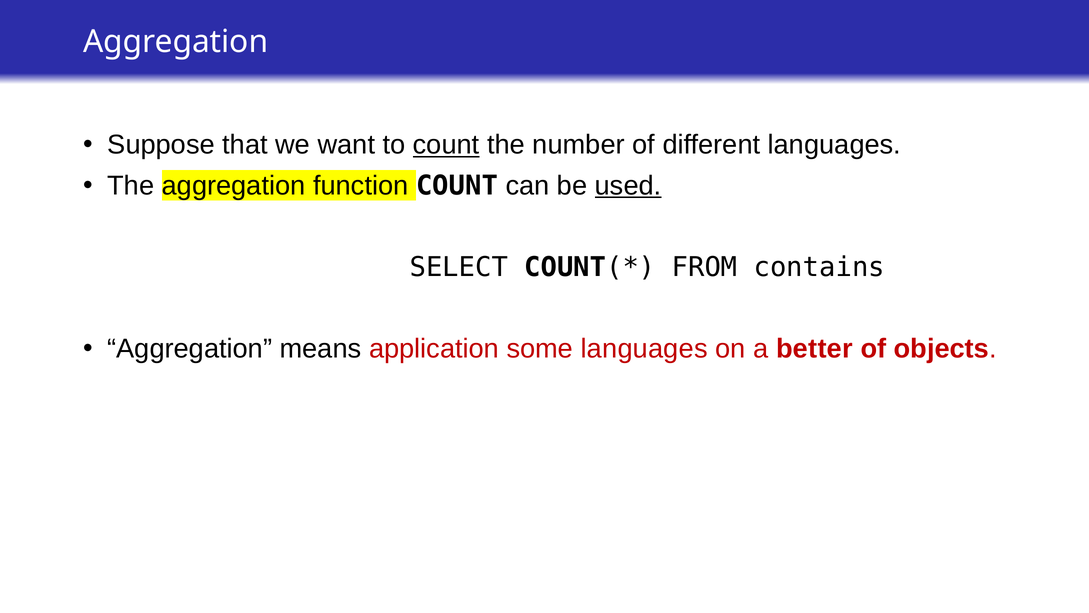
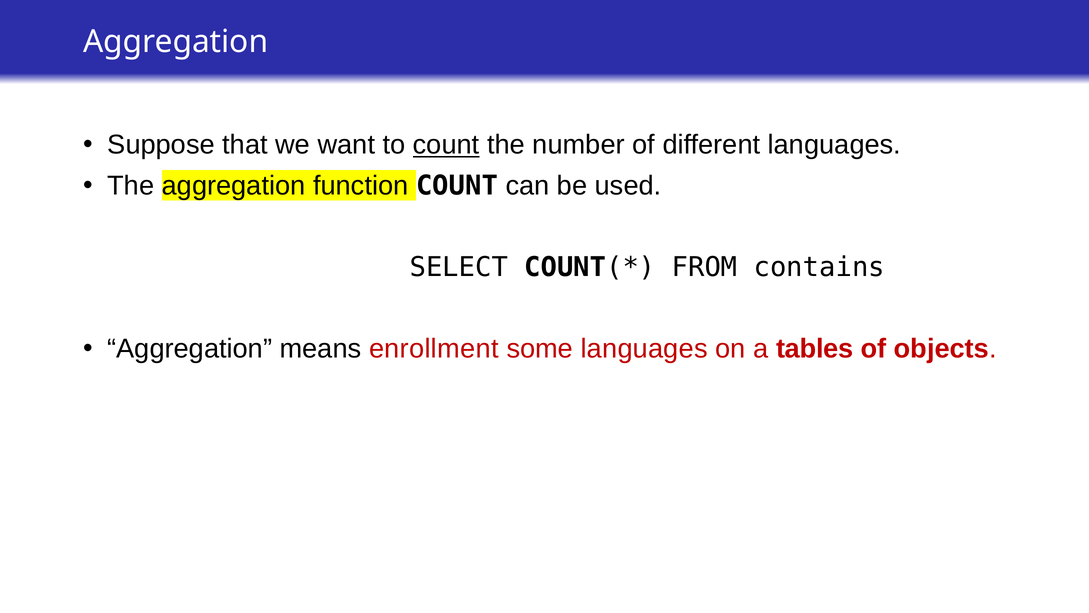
used underline: present -> none
application: application -> enrollment
better: better -> tables
